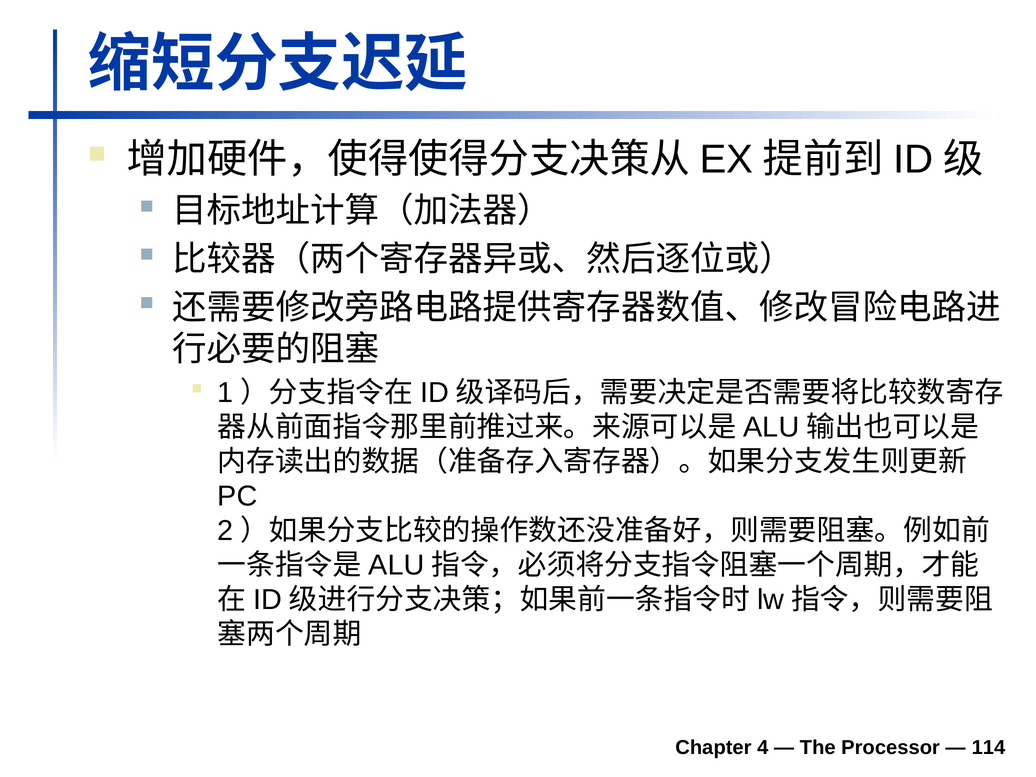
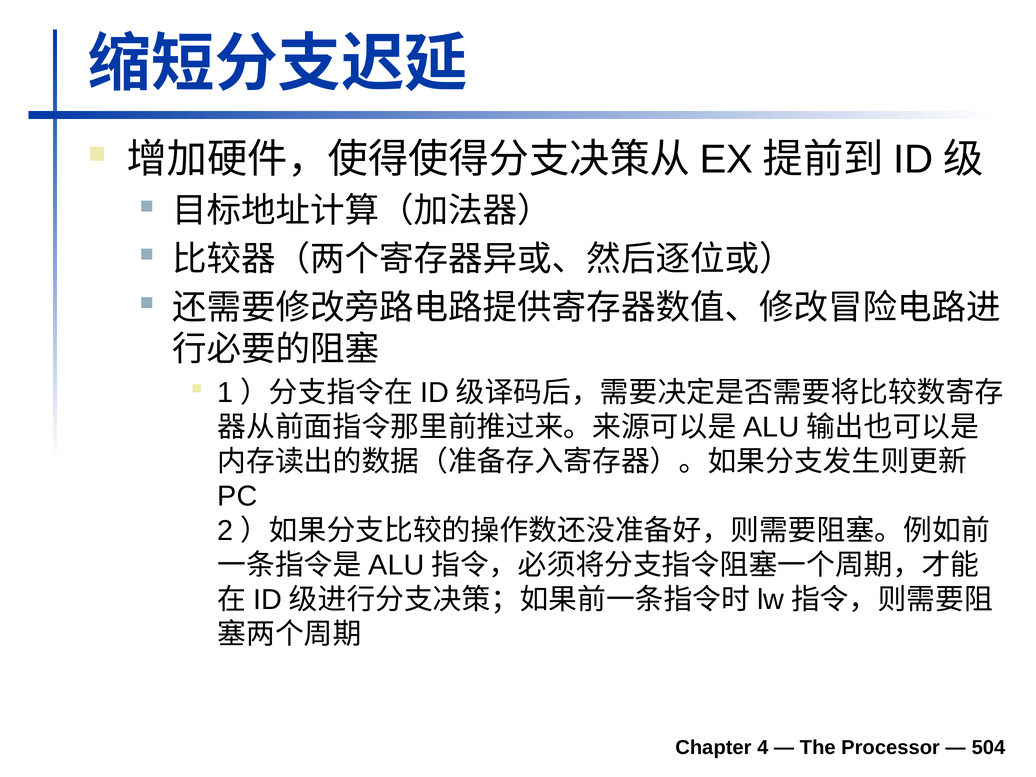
114: 114 -> 504
